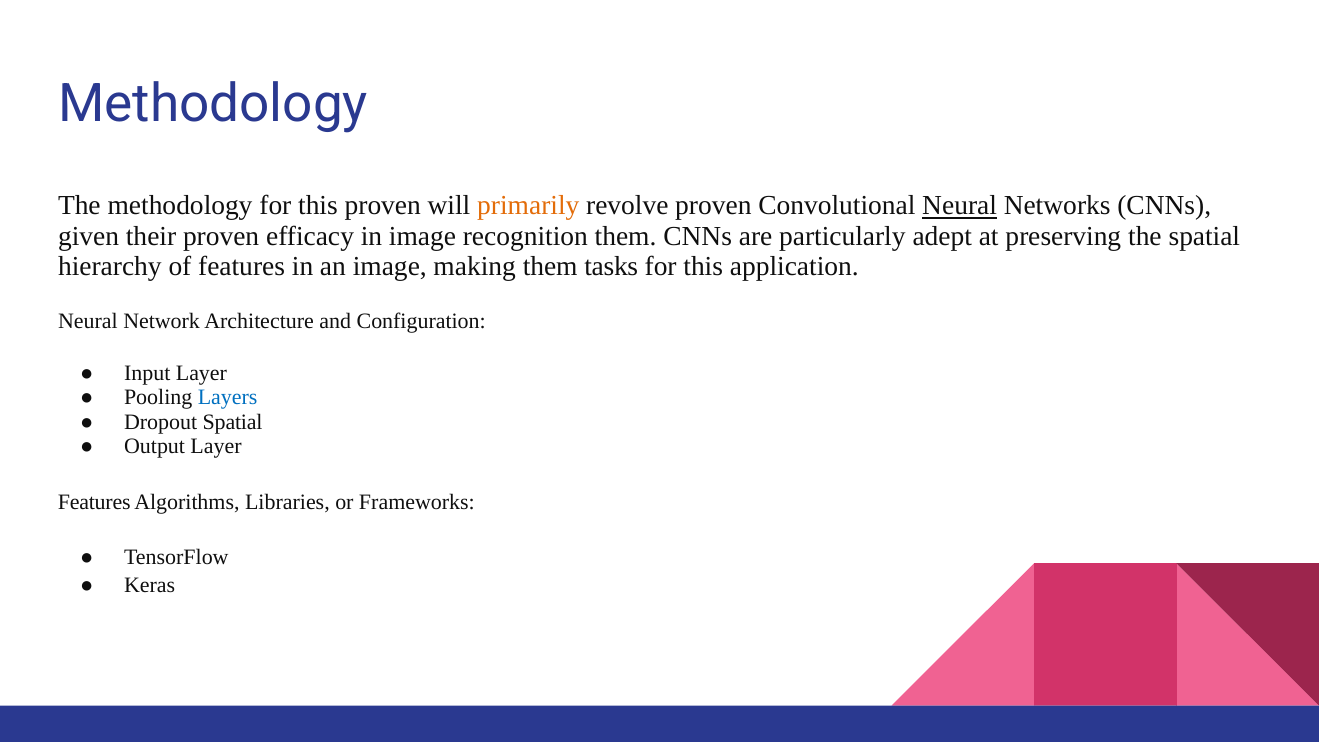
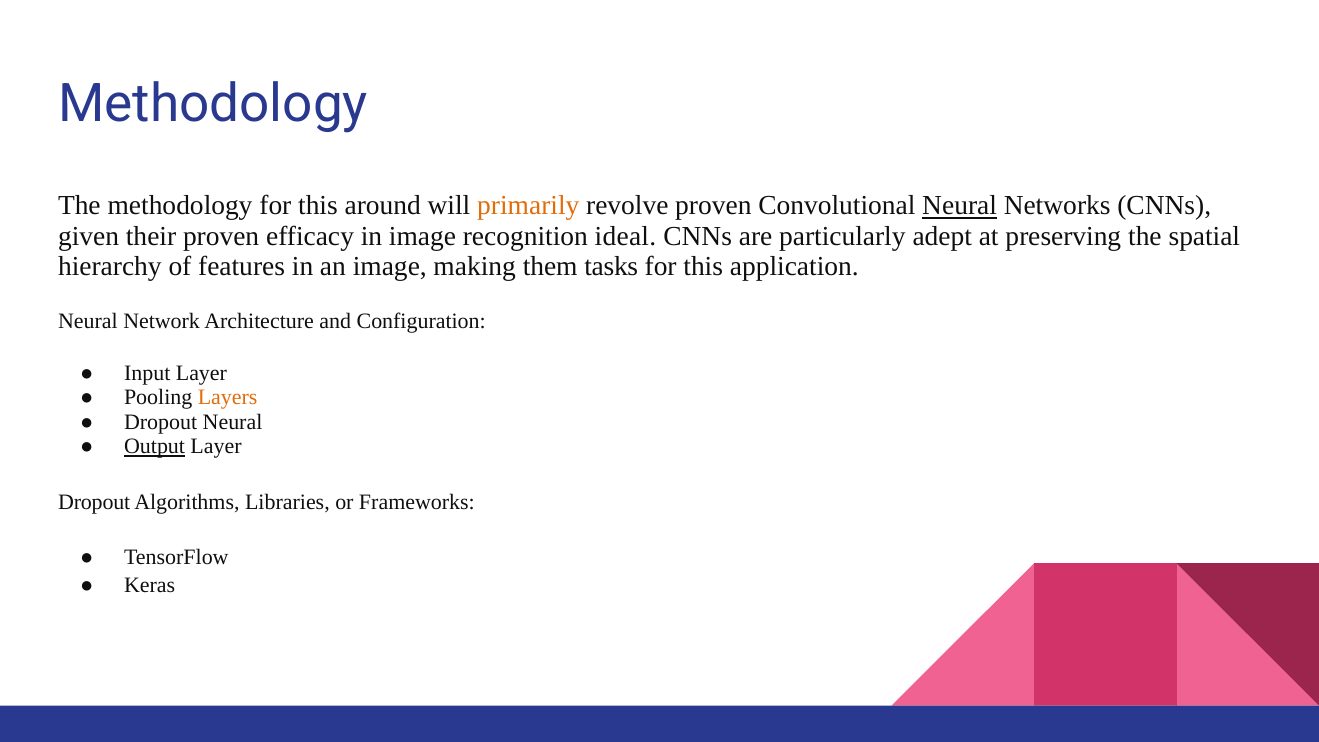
this proven: proven -> around
recognition them: them -> ideal
Layers colour: blue -> orange
Dropout Spatial: Spatial -> Neural
Output underline: none -> present
Features at (94, 502): Features -> Dropout
